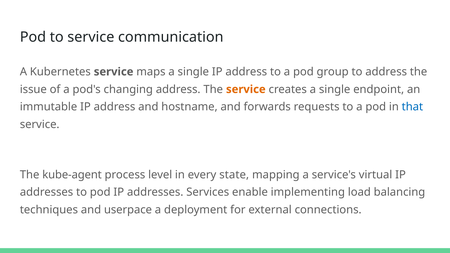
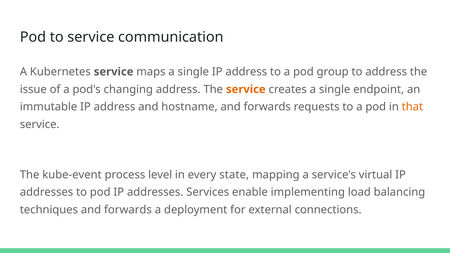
that colour: blue -> orange
kube-agent: kube-agent -> kube-event
techniques and userpace: userpace -> forwards
